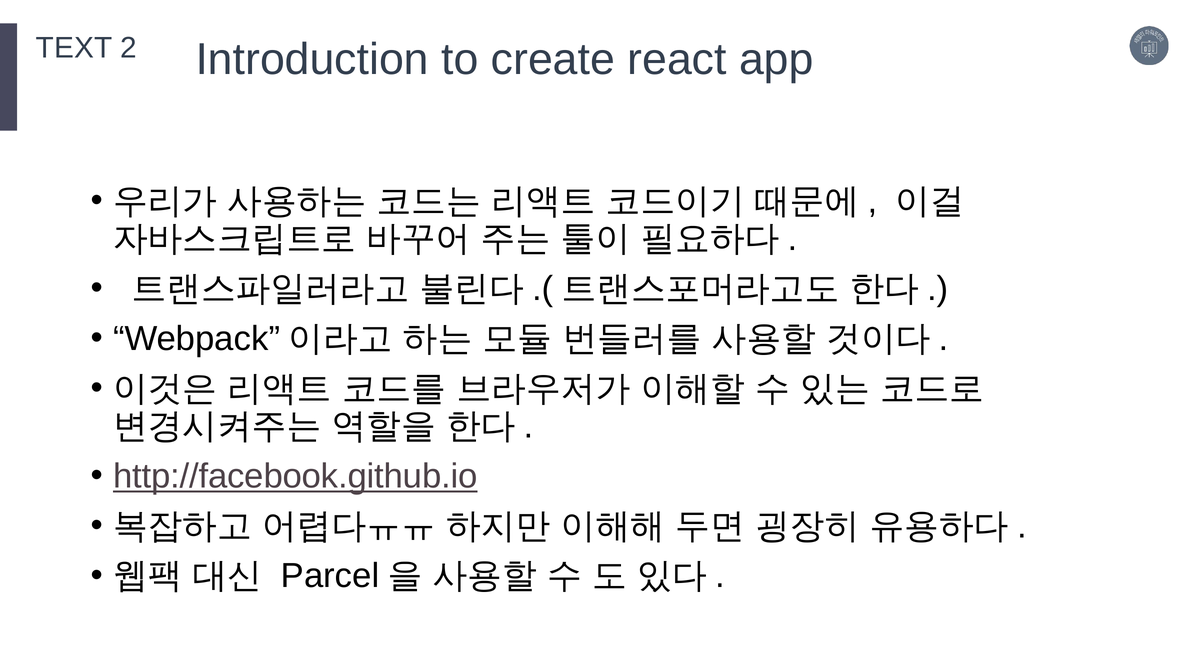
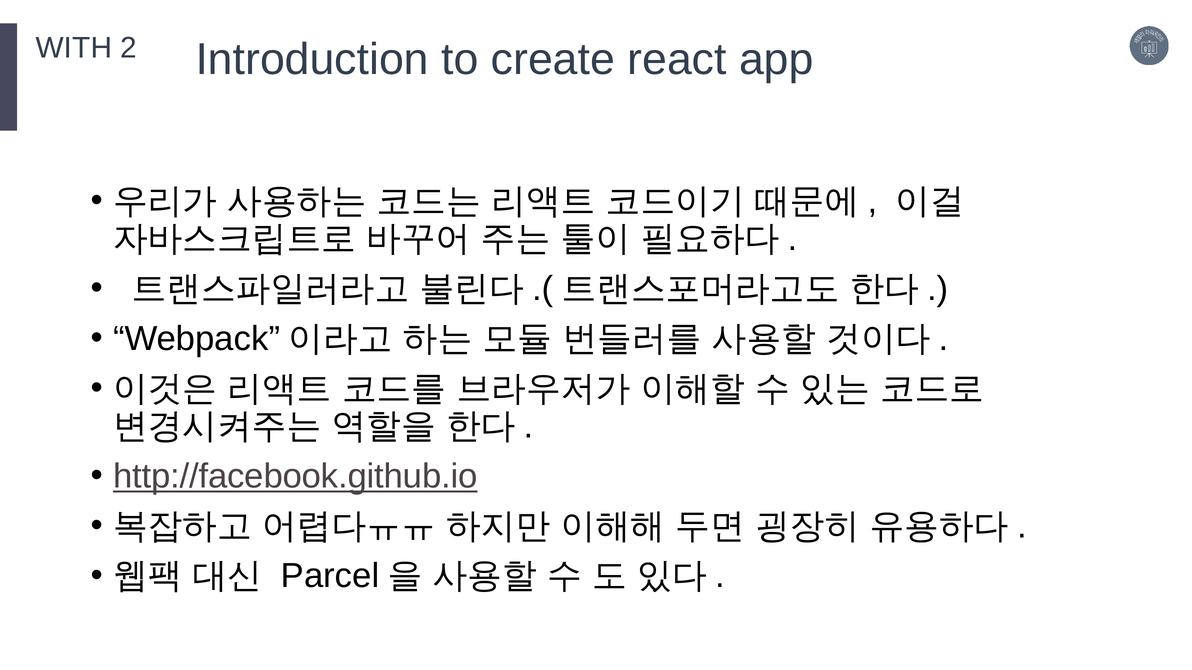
TEXT: TEXT -> WITH
